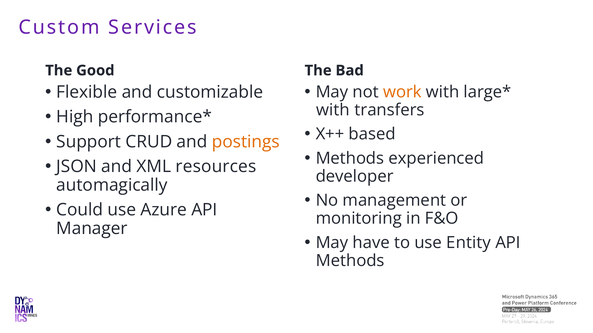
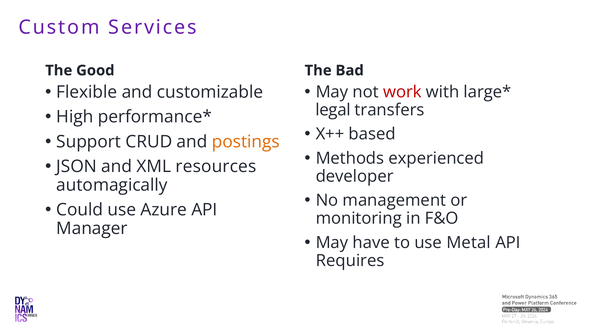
work colour: orange -> red
with at (333, 110): with -> legal
Entity: Entity -> Metal
Methods at (350, 261): Methods -> Requires
